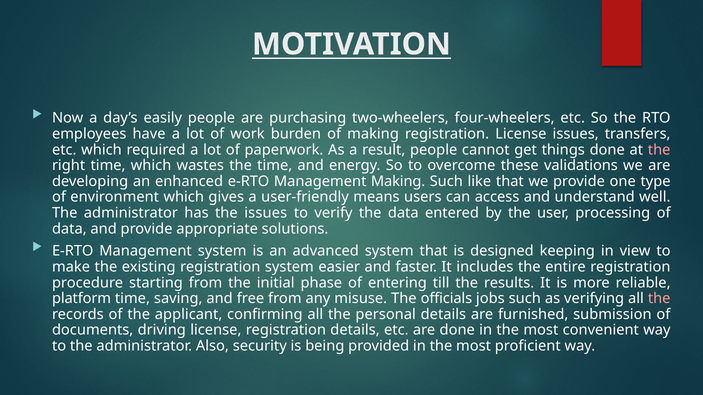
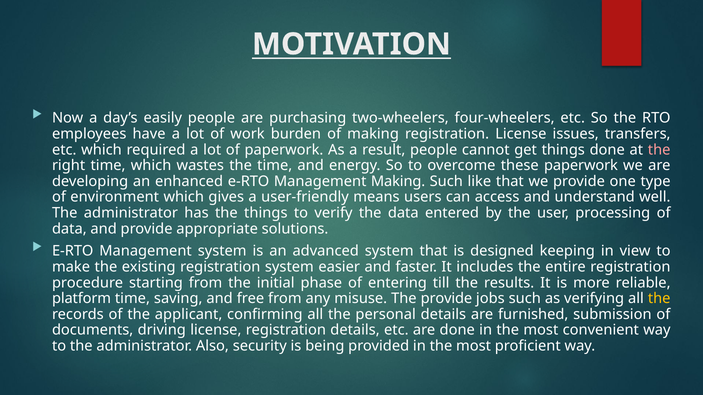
these validations: validations -> paperwork
the issues: issues -> things
The officials: officials -> provide
the at (659, 299) colour: pink -> yellow
